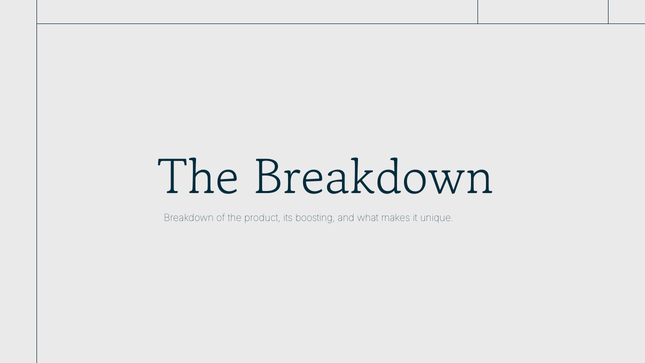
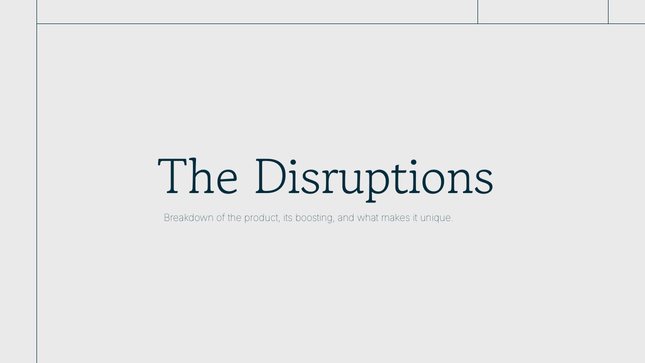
The Breakdown: Breakdown -> Disruptions
